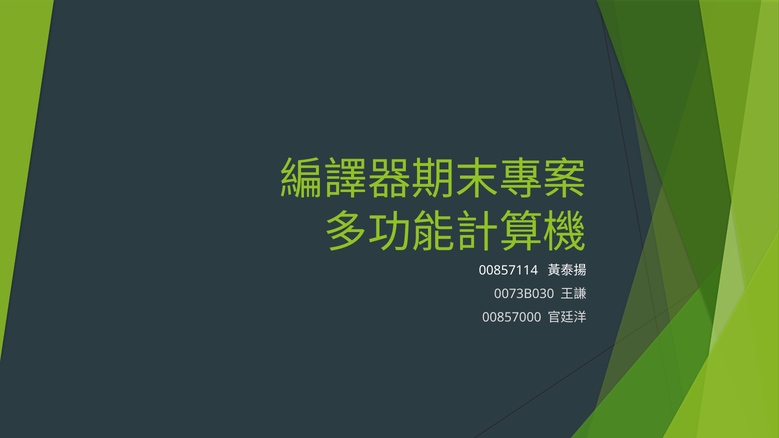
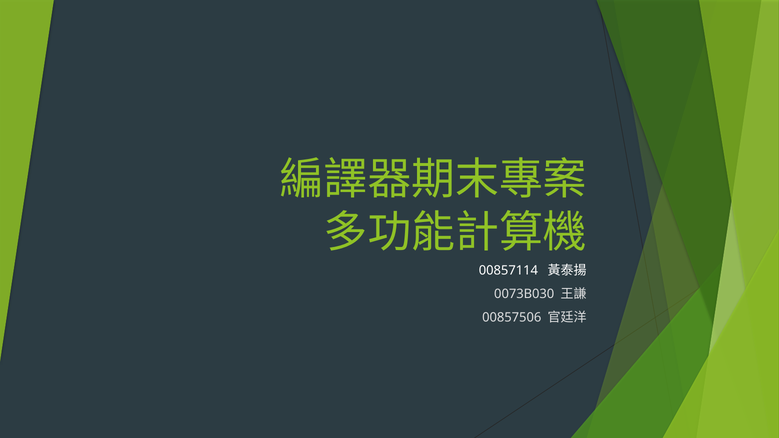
00857000: 00857000 -> 00857506
